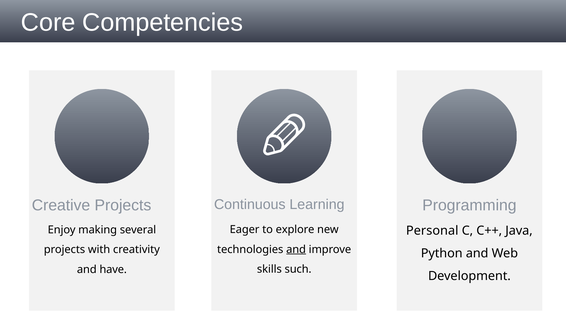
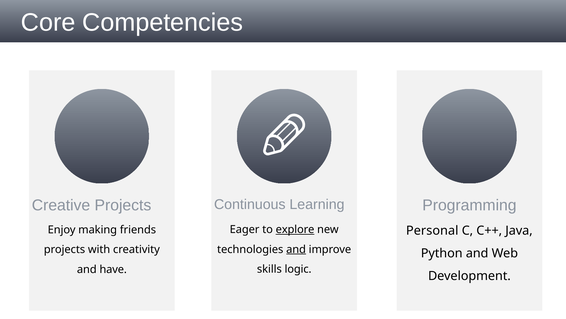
explore underline: none -> present
several: several -> friends
such: such -> logic
